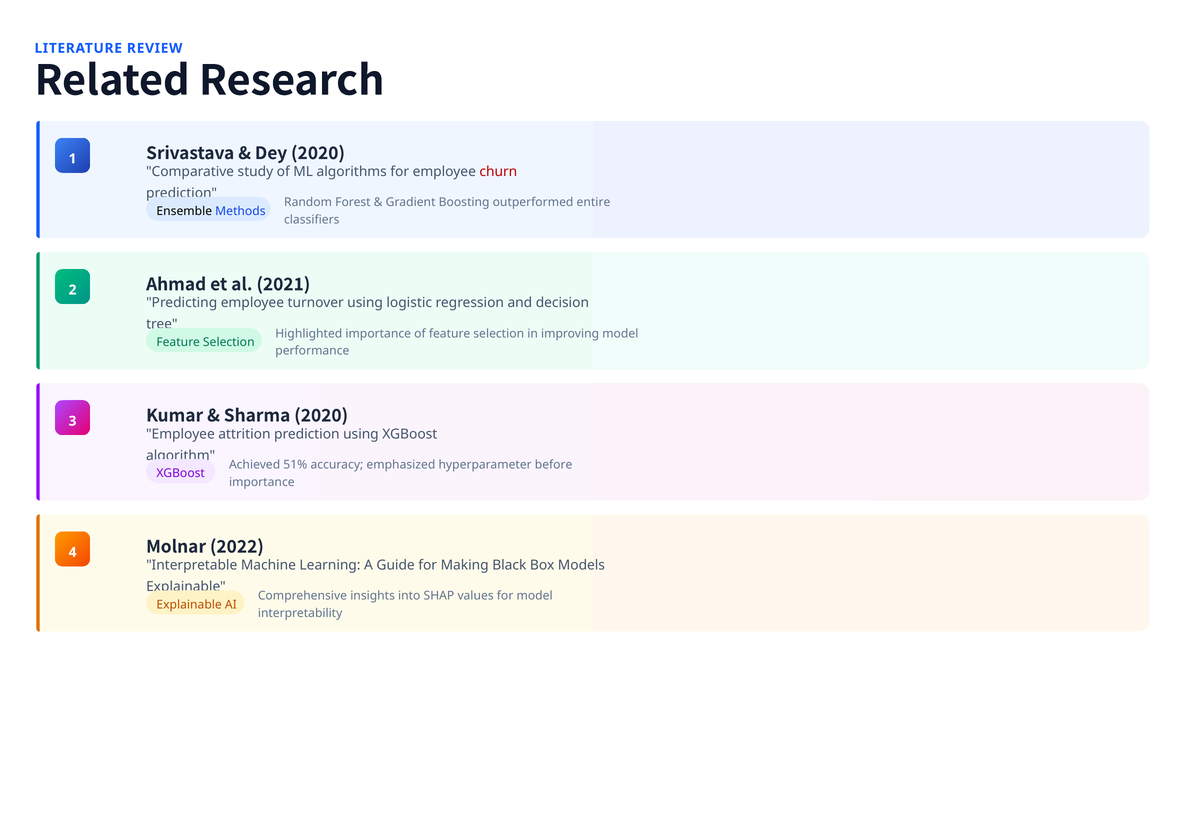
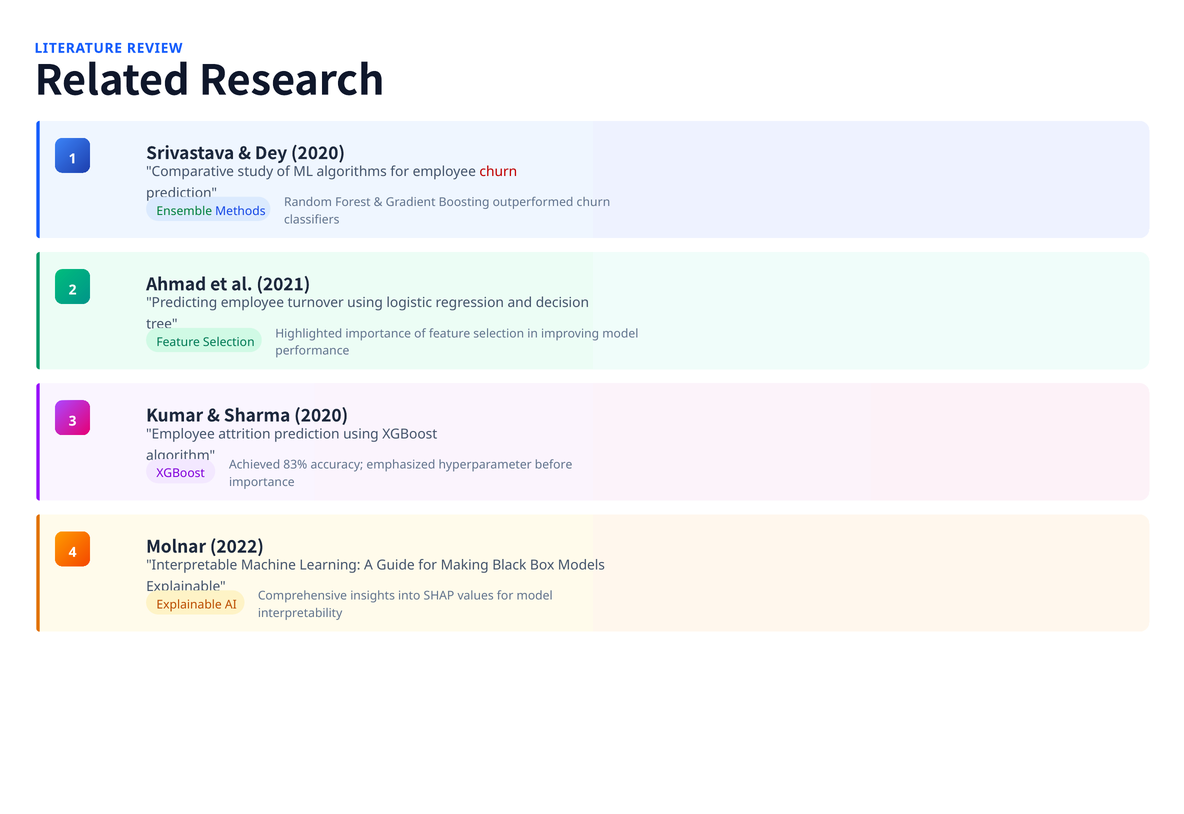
outperformed entire: entire -> churn
Ensemble colour: black -> green
51%: 51% -> 83%
